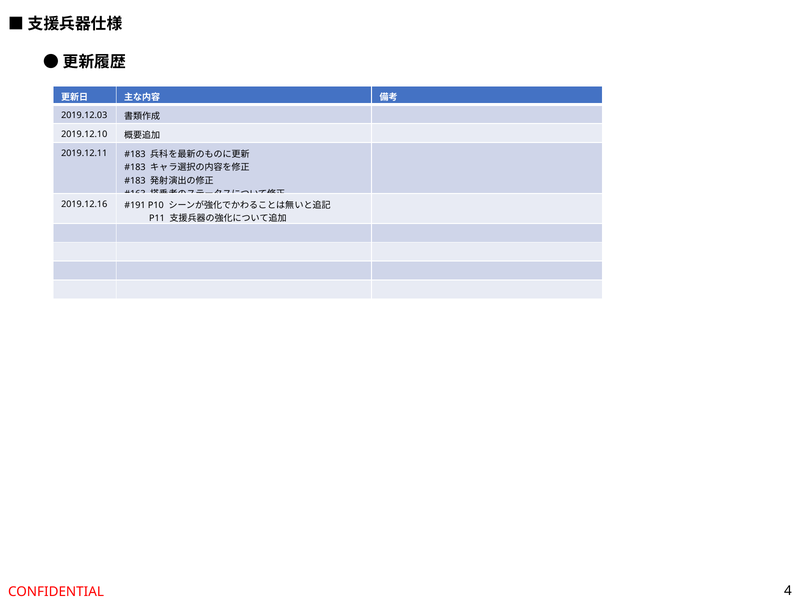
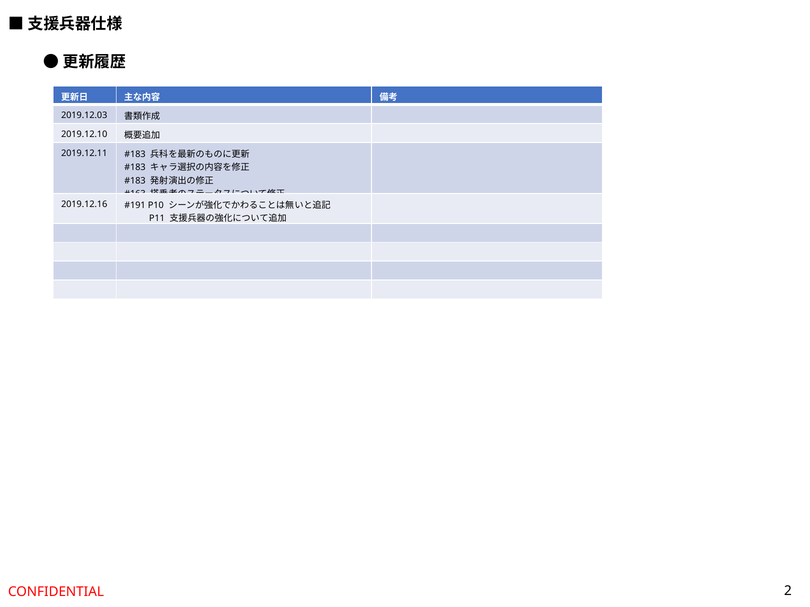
4: 4 -> 2
